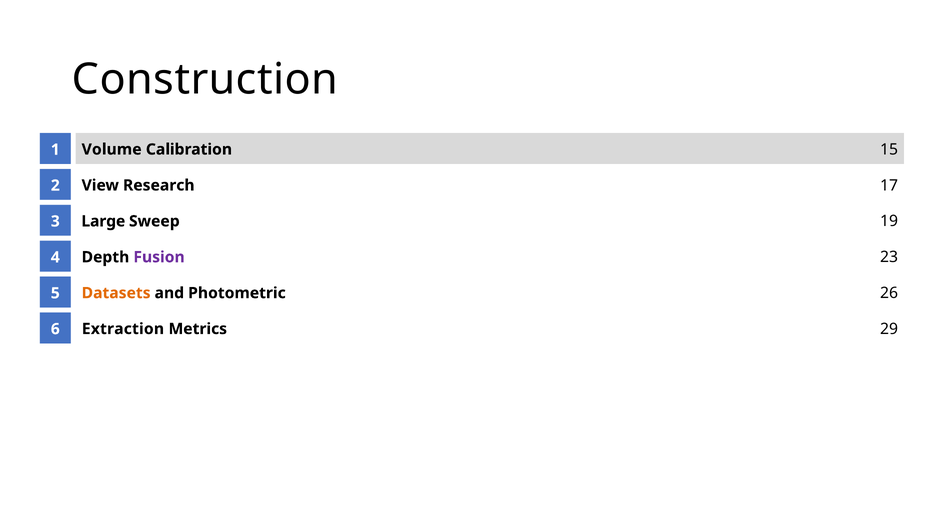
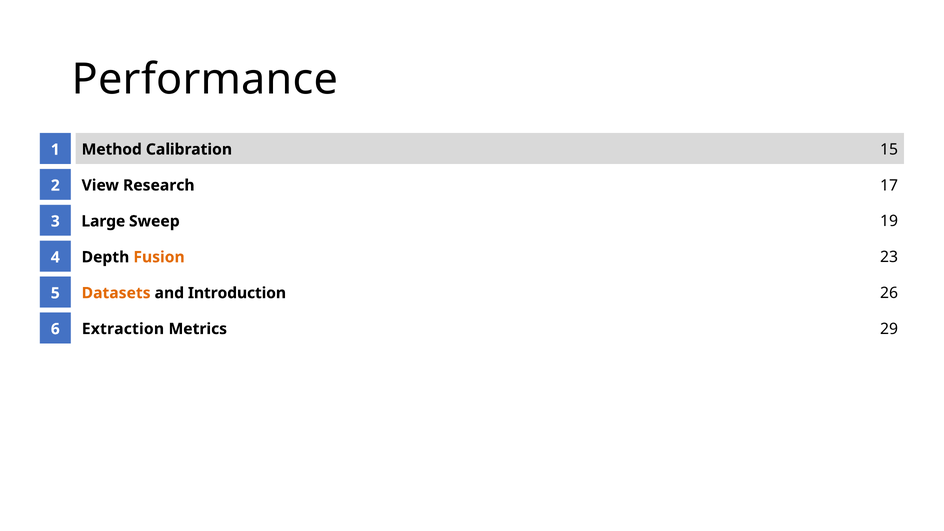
Construction: Construction -> Performance
Volume: Volume -> Method
Fusion colour: purple -> orange
Photometric: Photometric -> Introduction
